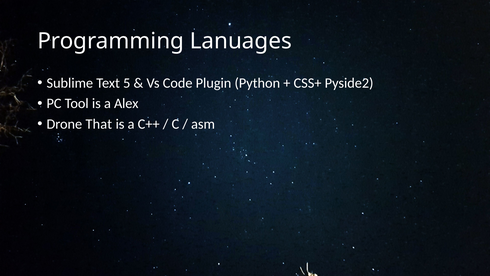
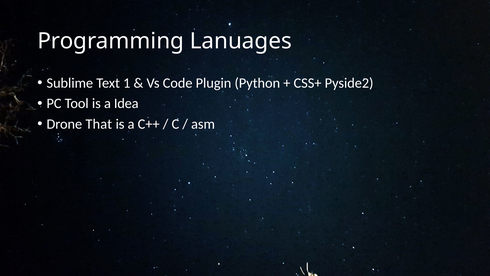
5: 5 -> 1
Alex: Alex -> Idea
